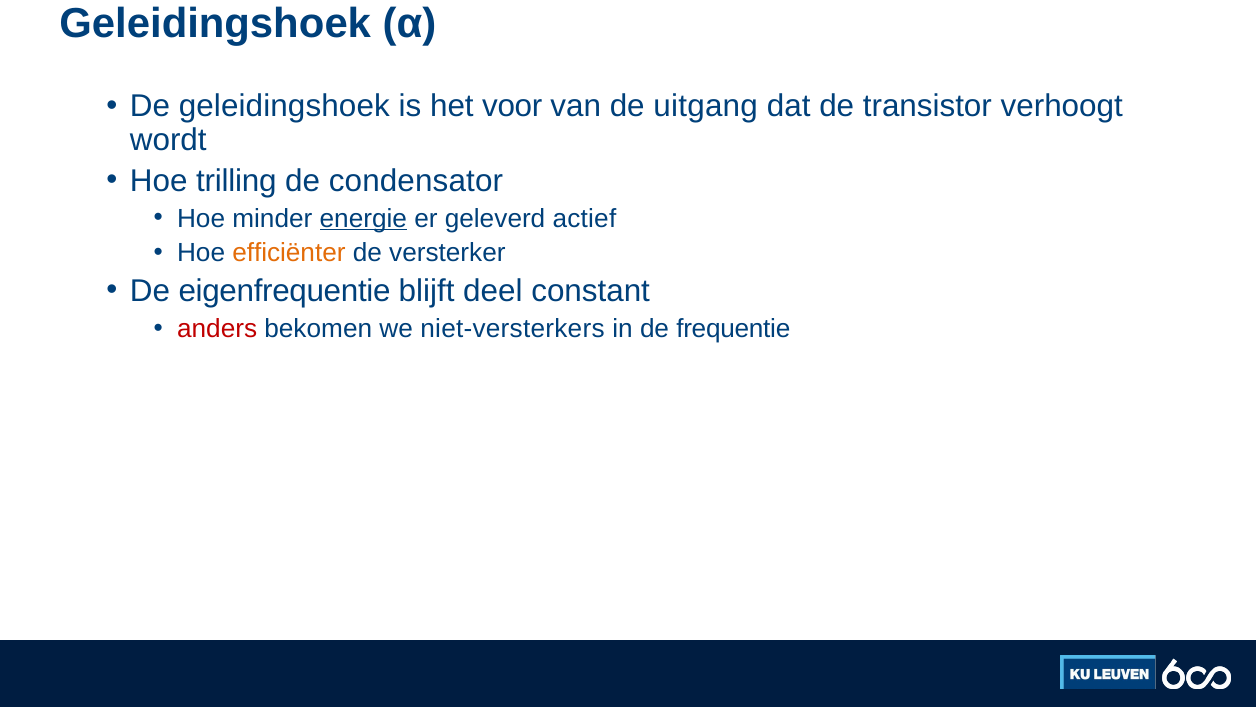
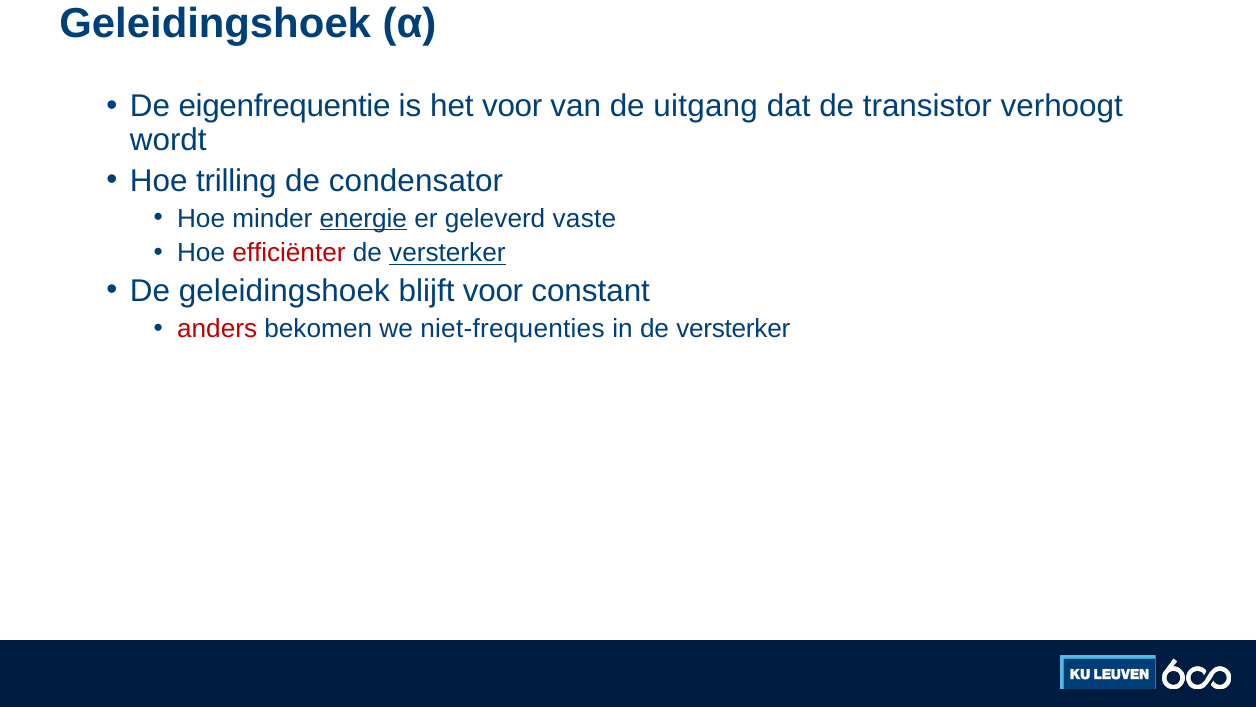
De geleidingshoek: geleidingshoek -> eigenfrequentie
actief: actief -> vaste
efficiënter colour: orange -> red
versterker at (447, 253) underline: none -> present
De eigenfrequentie: eigenfrequentie -> geleidingshoek
blijft deel: deel -> voor
niet-versterkers: niet-versterkers -> niet-frequenties
in de frequentie: frequentie -> versterker
